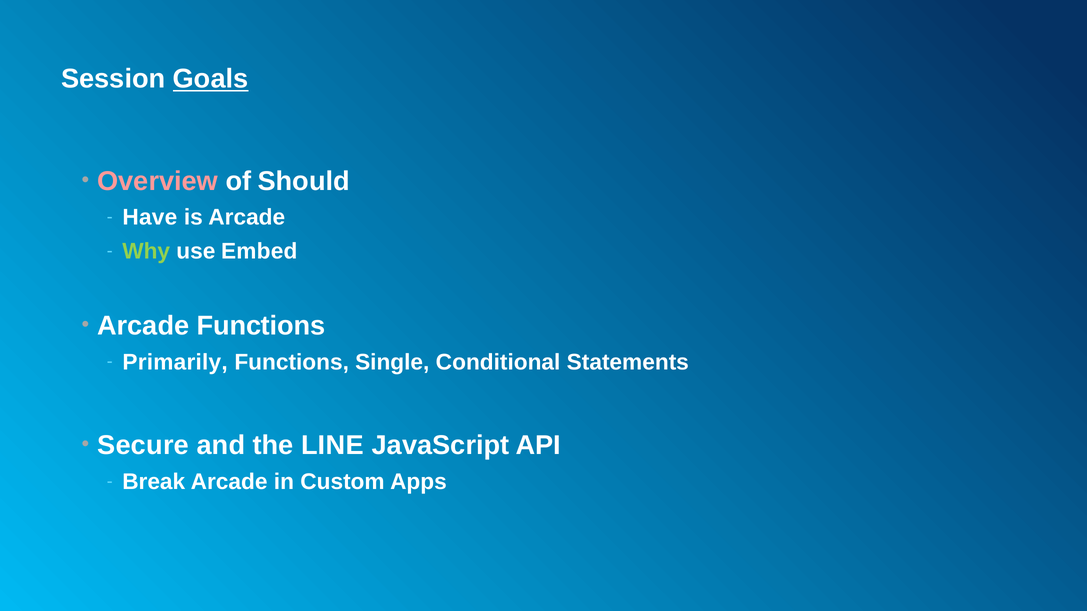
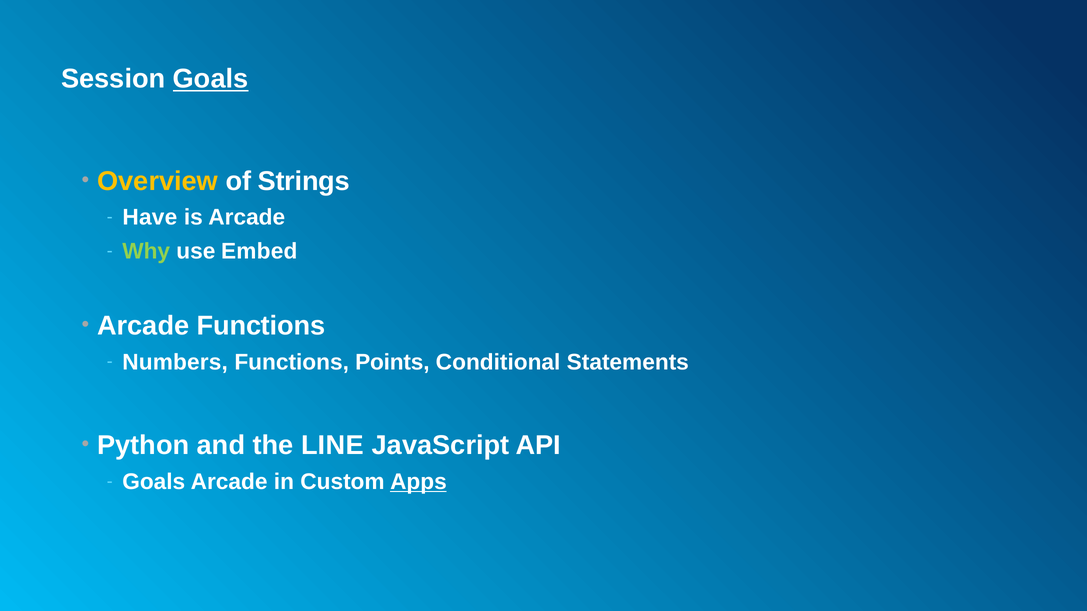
Overview colour: pink -> yellow
Should: Should -> Strings
Primarily: Primarily -> Numbers
Single: Single -> Points
Secure: Secure -> Python
Break at (154, 482): Break -> Goals
Apps underline: none -> present
